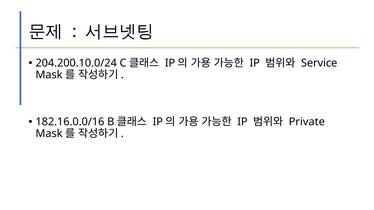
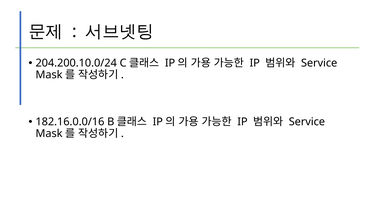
Private at (307, 122): Private -> Service
